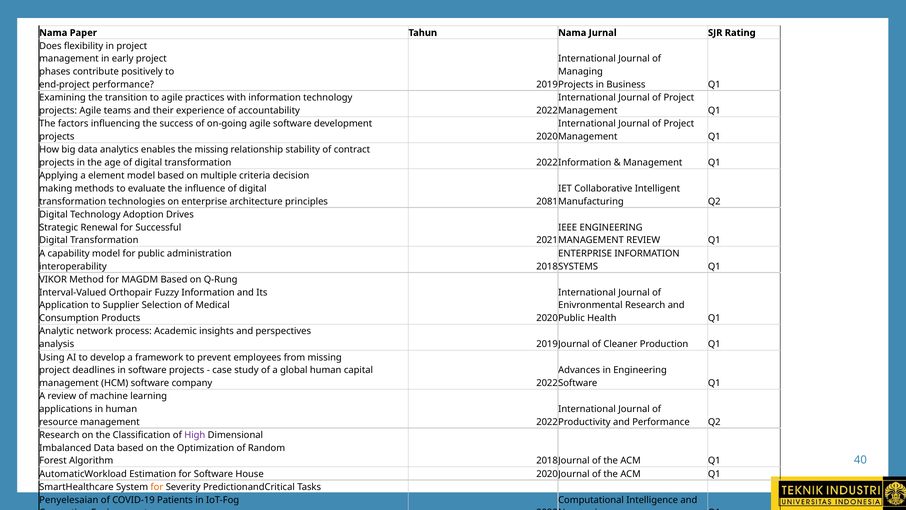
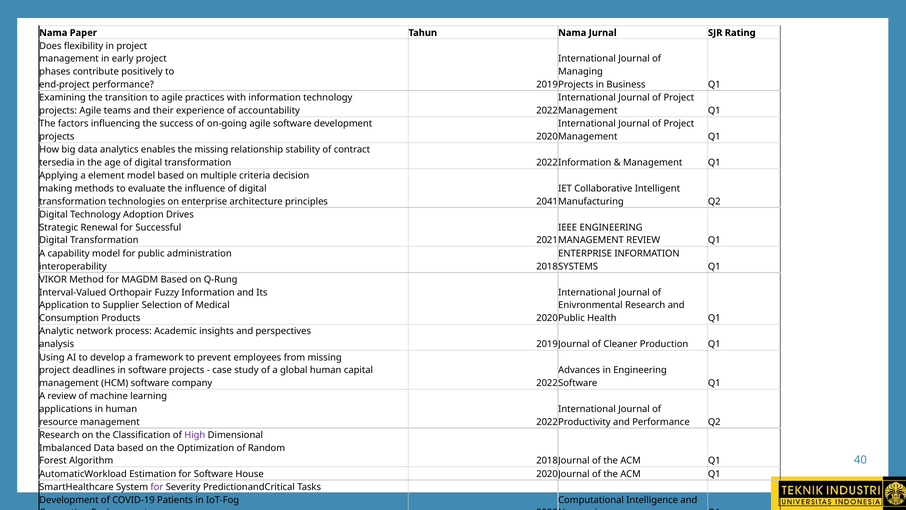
projects at (57, 163): projects -> tersedia
2081: 2081 -> 2041
for at (157, 487) colour: orange -> purple
Penyelesaian at (69, 500): Penyelesaian -> Development
